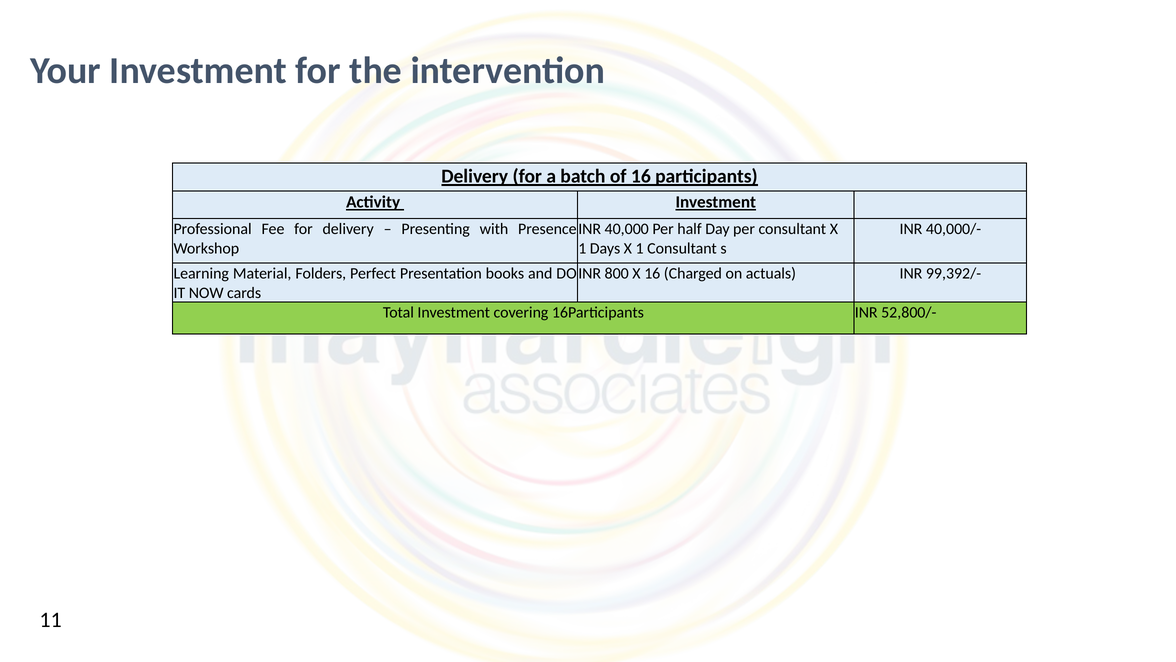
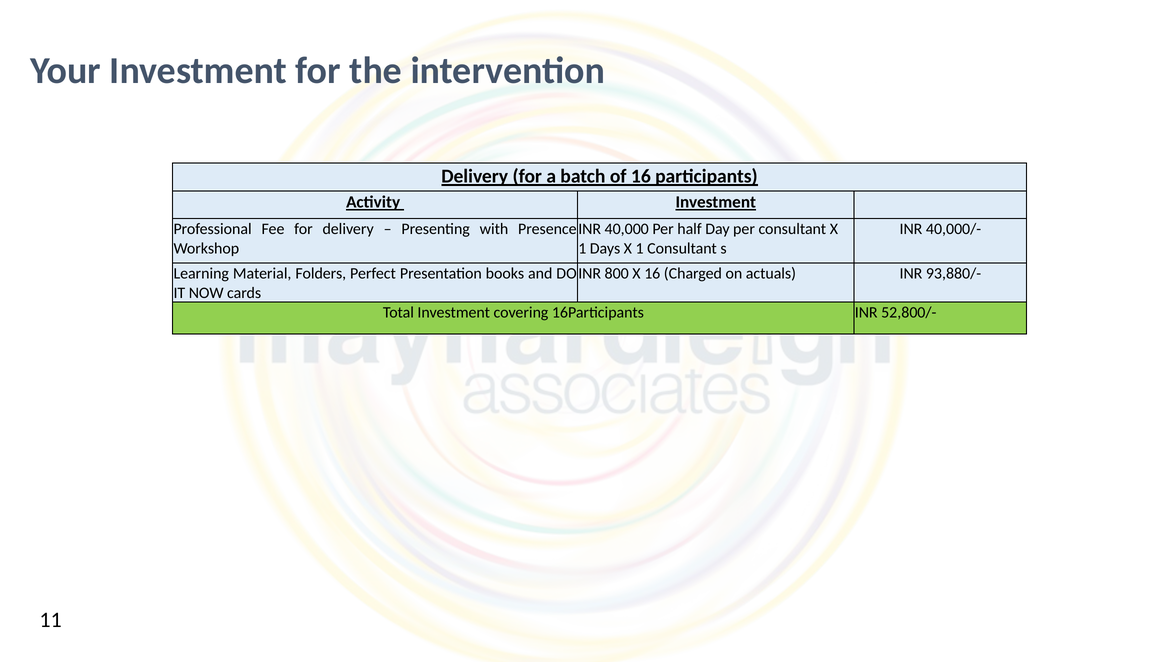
99,392/-: 99,392/- -> 93,880/-
